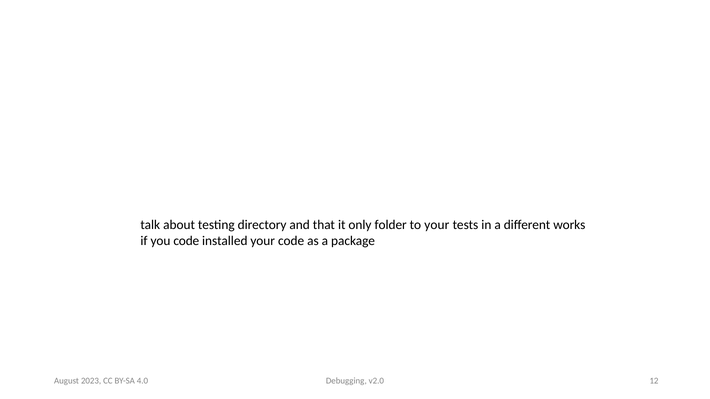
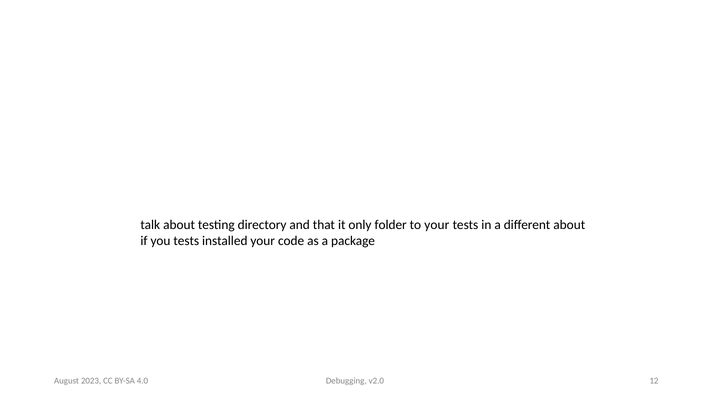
different works: works -> about
you code: code -> tests
